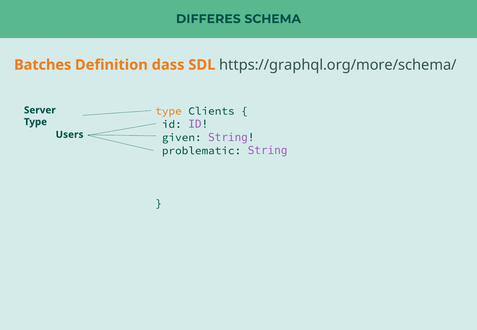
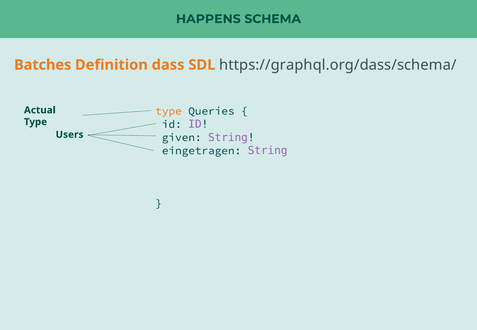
DIFFERES: DIFFERES -> HAPPENS
https://graphql.org/more/schema/: https://graphql.org/more/schema/ -> https://graphql.org/dass/schema/
Server: Server -> Actual
Clients: Clients -> Queries
problematic: problematic -> eingetragen
